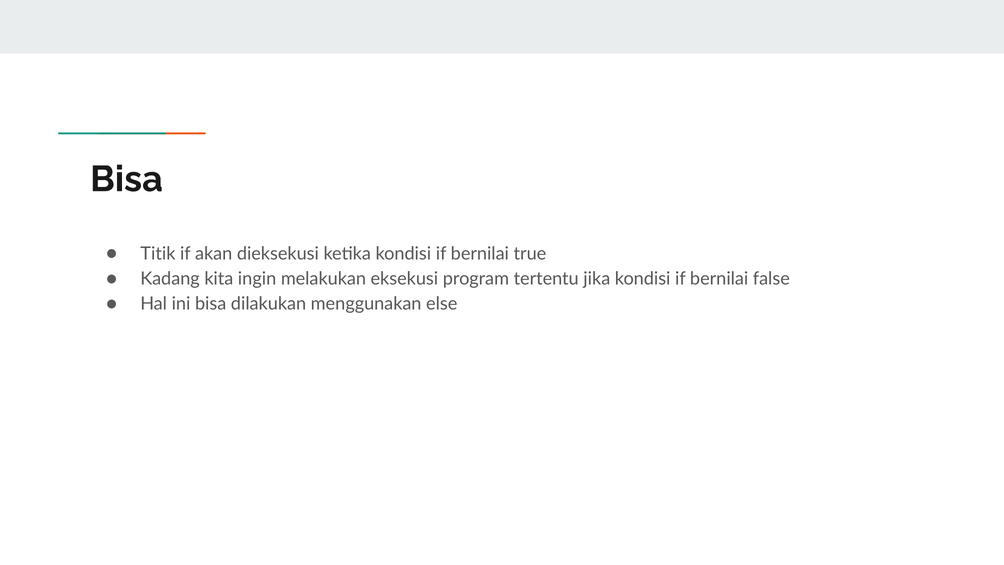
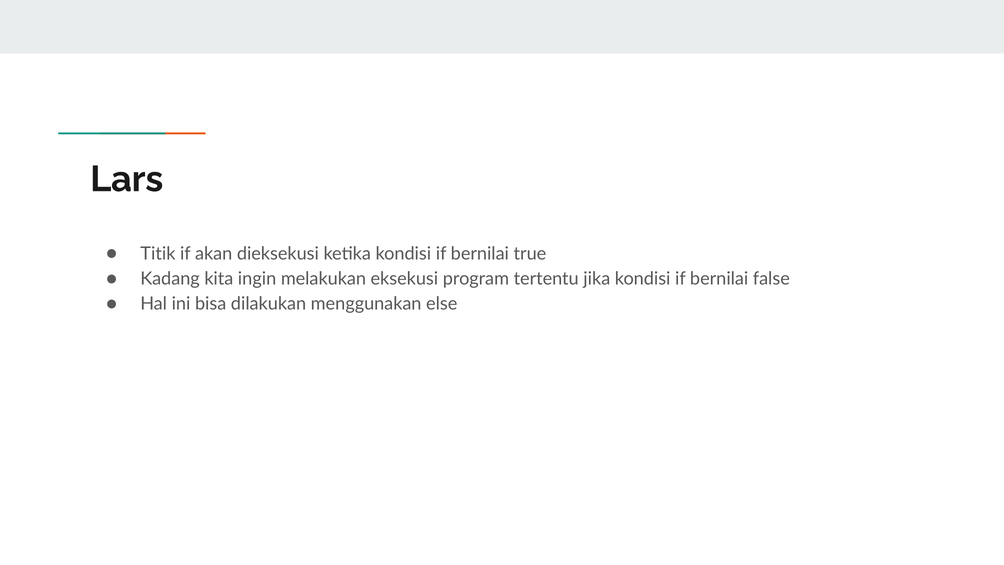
Bisa at (127, 179): Bisa -> Lars
